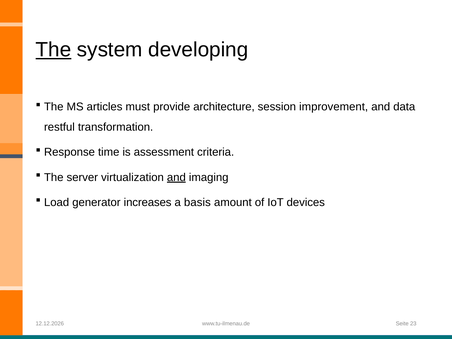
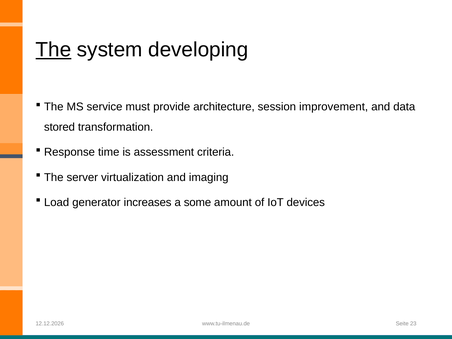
articles: articles -> service
restful: restful -> stored
and at (176, 177) underline: present -> none
basis: basis -> some
